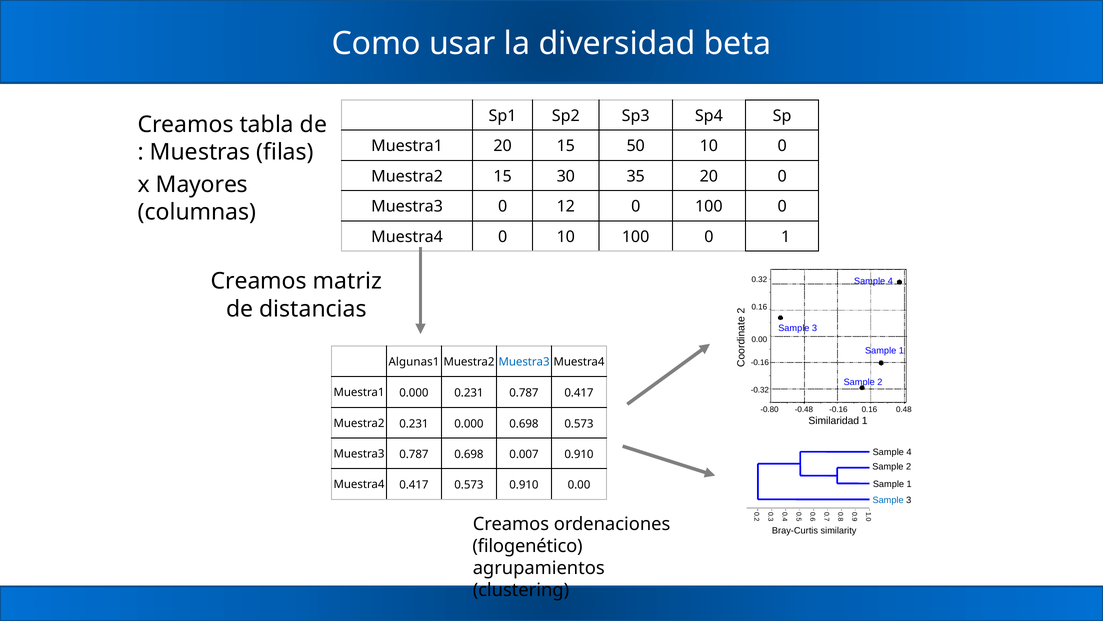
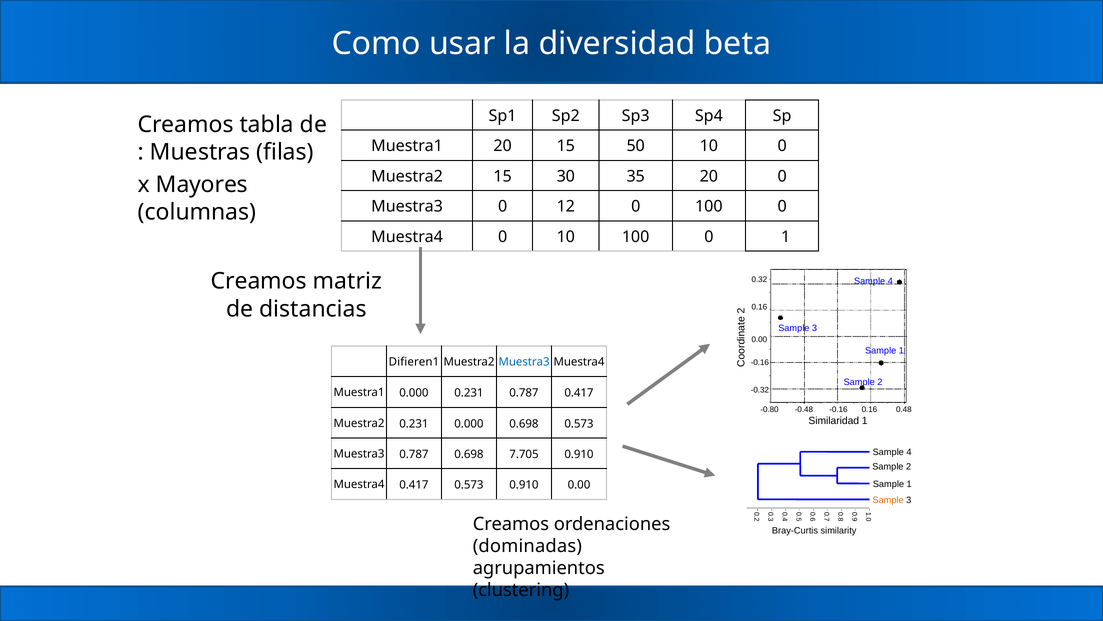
Algunas1: Algunas1 -> Difieren1
0.007: 0.007 -> 7.705
Sample at (888, 500) colour: blue -> orange
filogenético: filogenético -> dominadas
